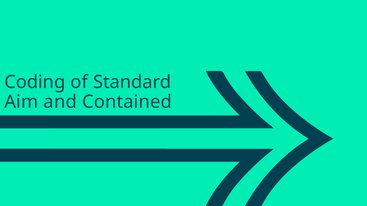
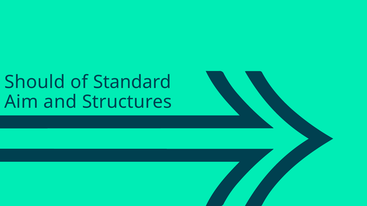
Coding: Coding -> Should
Contained: Contained -> Structures
